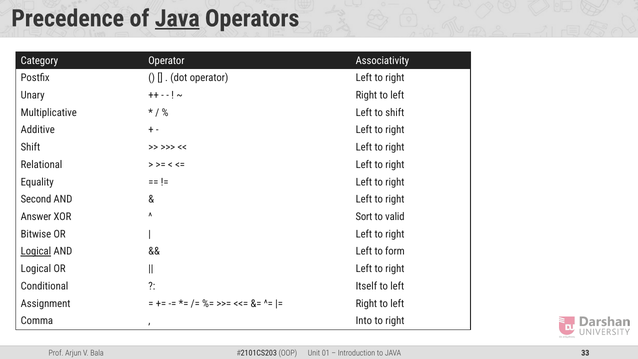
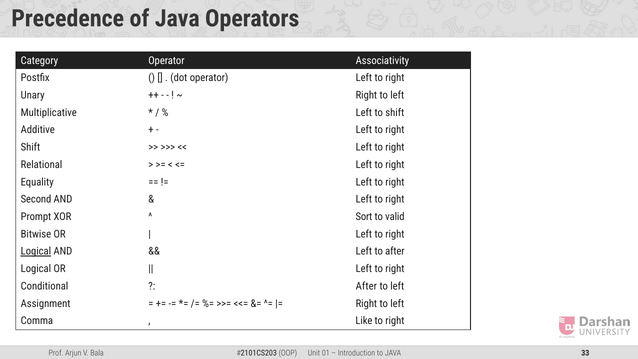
Java at (177, 18) underline: present -> none
Answer: Answer -> Prompt
to form: form -> after
Itself at (366, 286): Itself -> After
Into: Into -> Like
